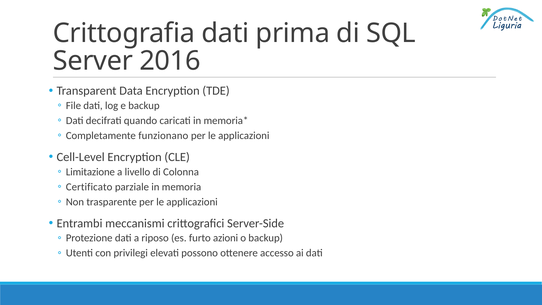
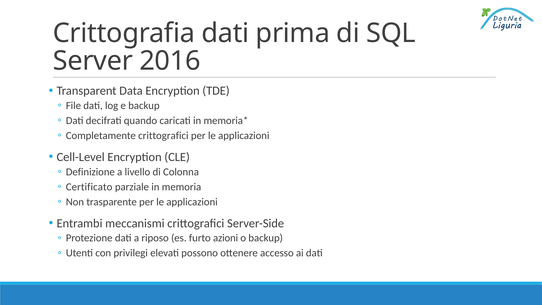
Completamente funzionano: funzionano -> crittografici
Limitazione: Limitazione -> Definizione
